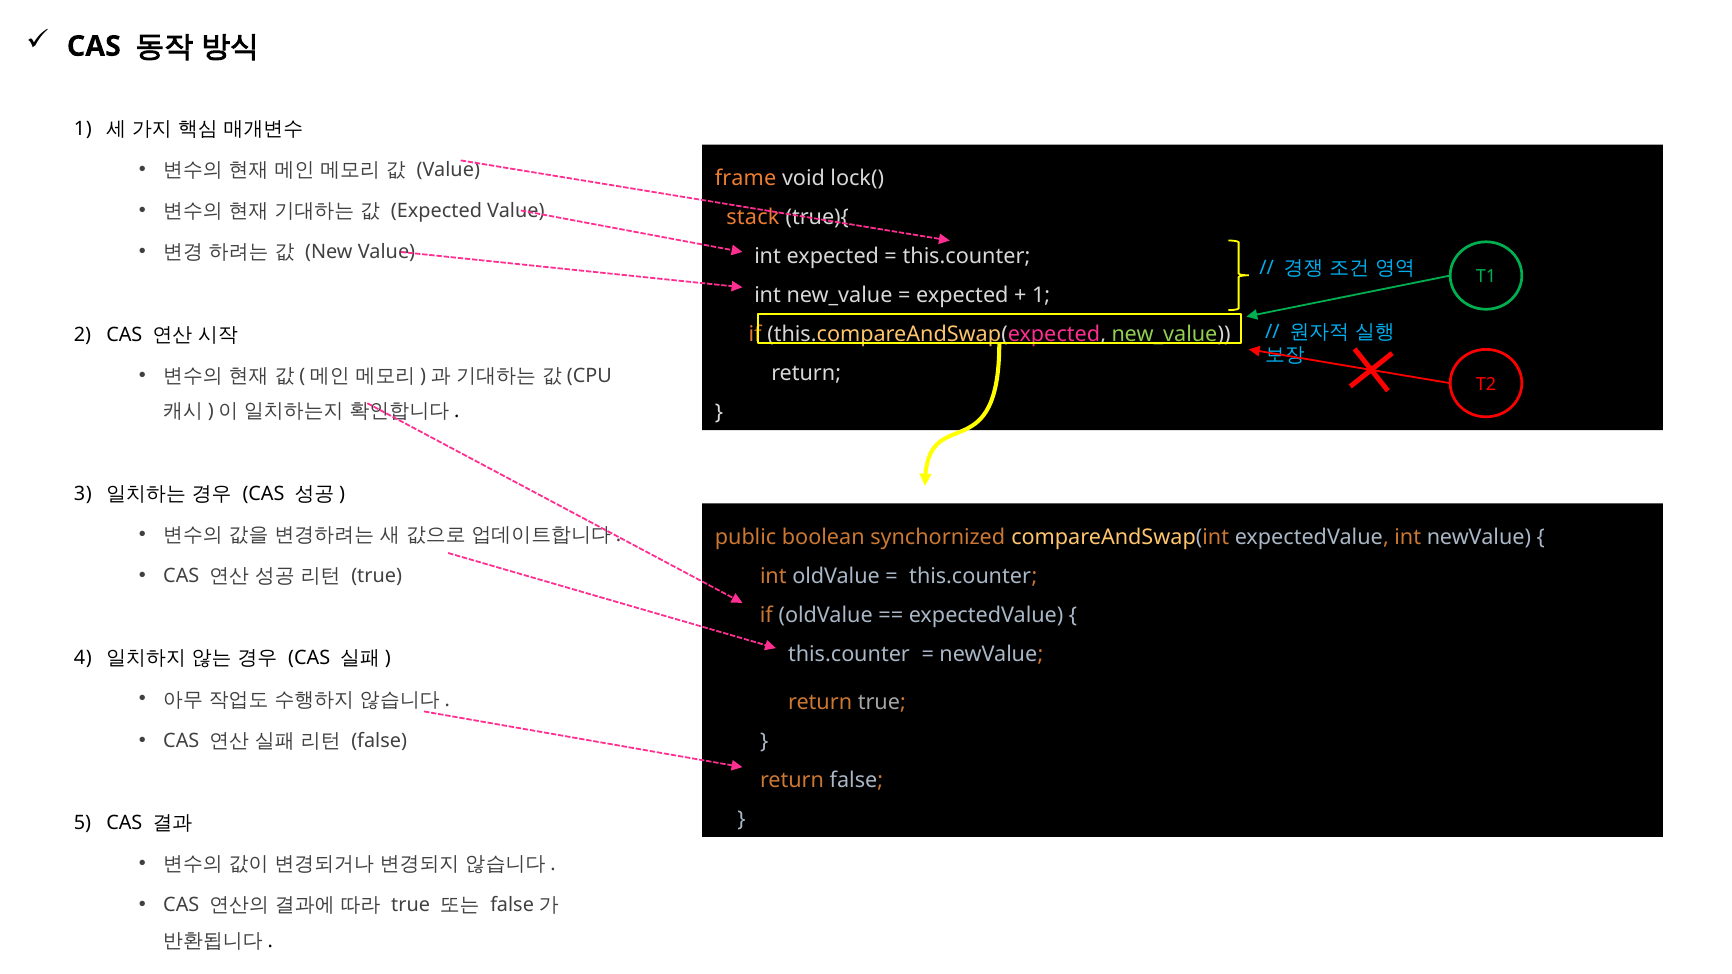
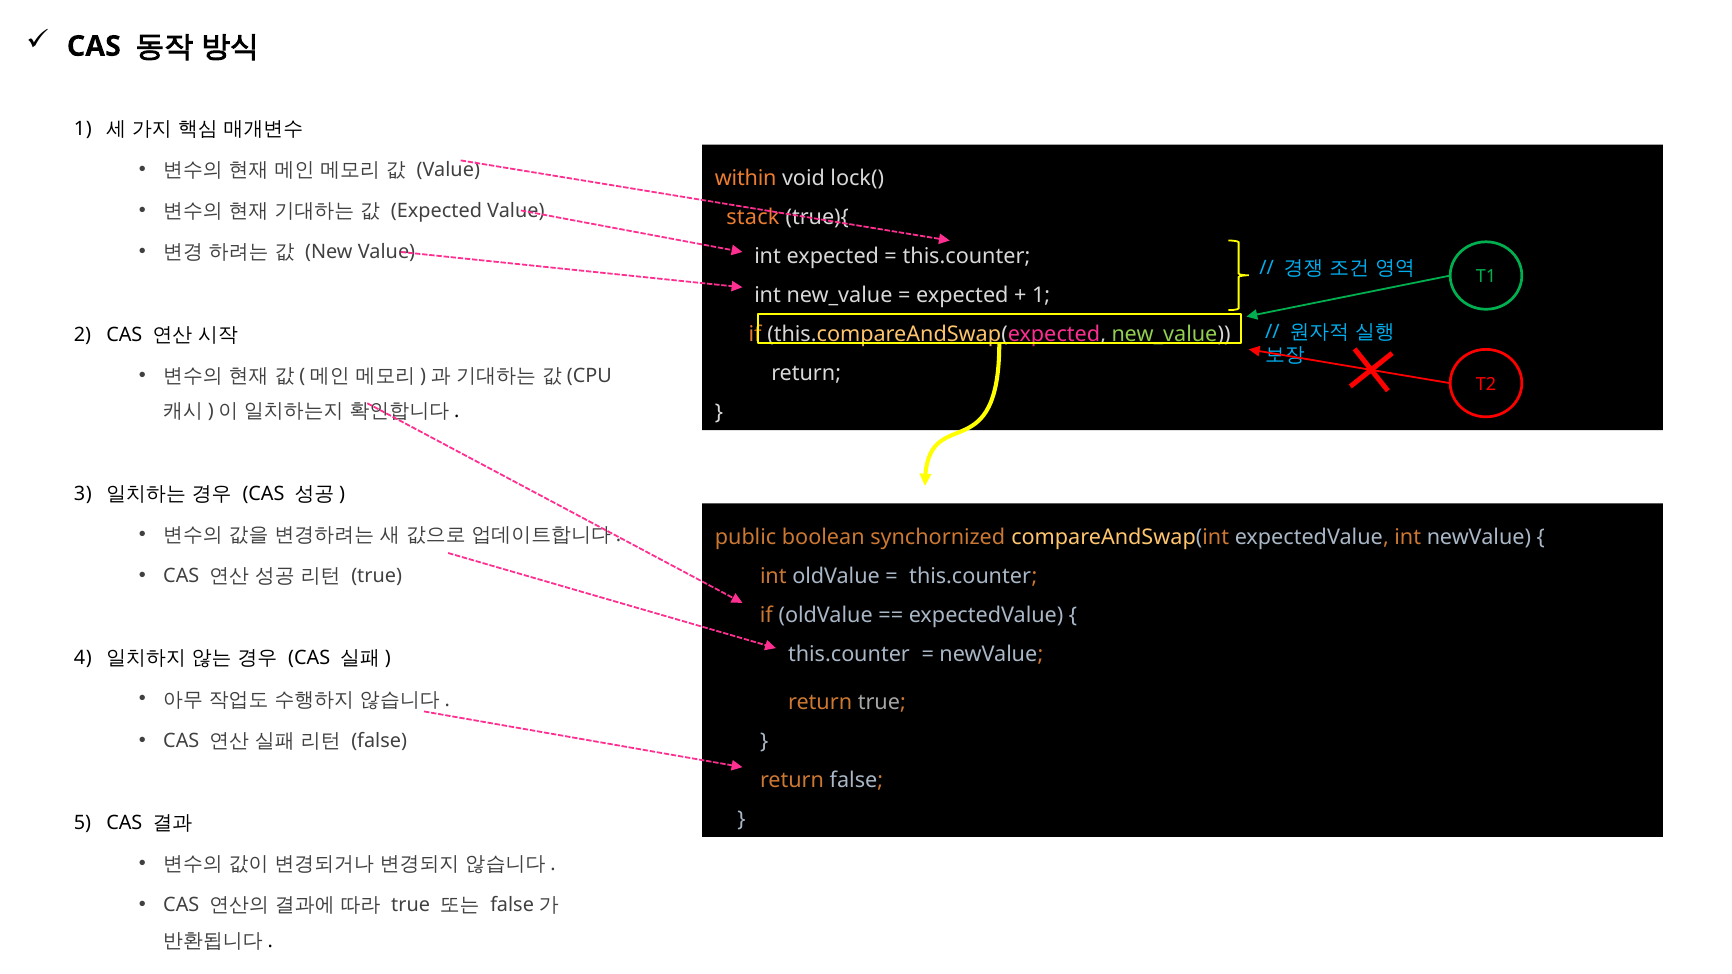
frame: frame -> within
